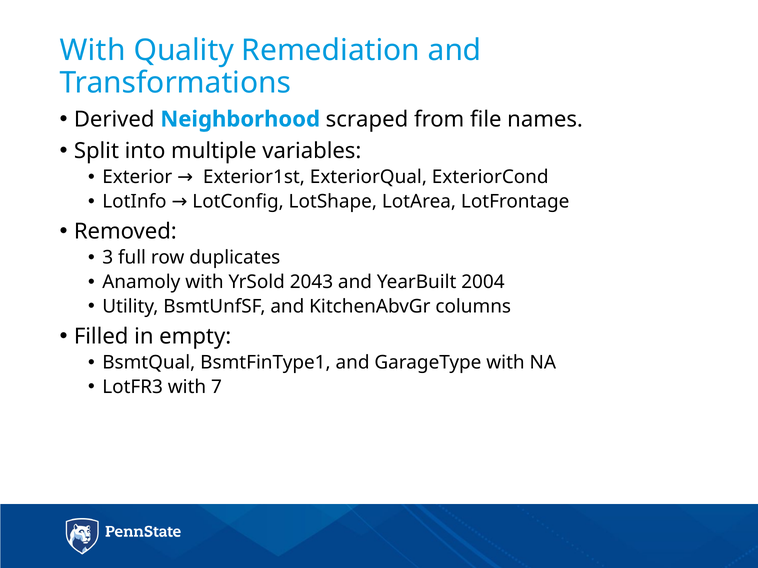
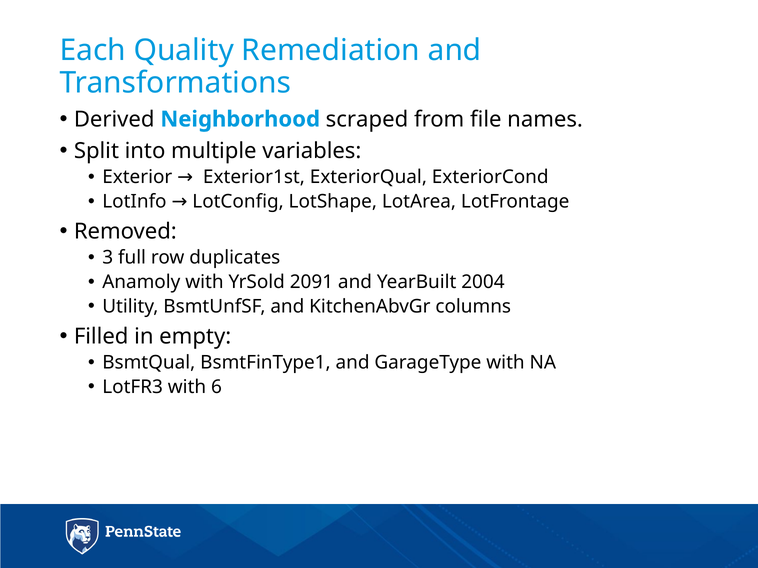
With at (93, 51): With -> Each
2043: 2043 -> 2091
7: 7 -> 6
